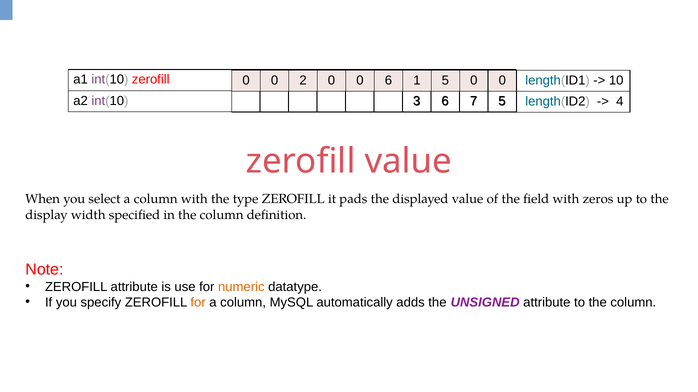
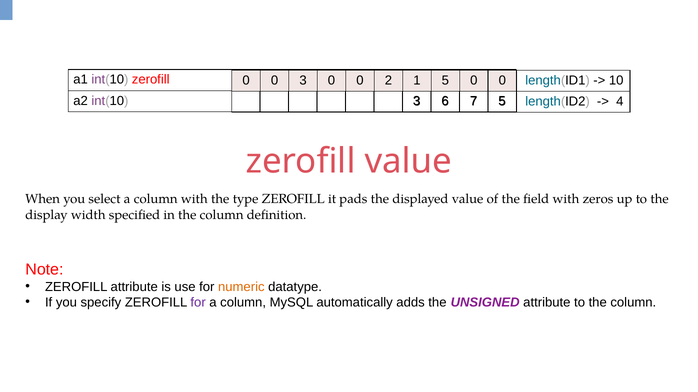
0 2: 2 -> 3
0 6: 6 -> 2
for at (198, 303) colour: orange -> purple
